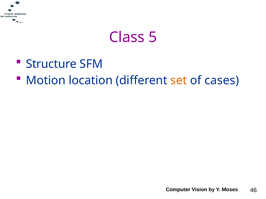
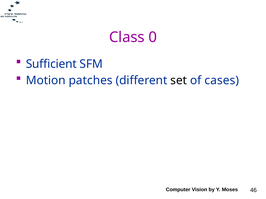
5: 5 -> 0
Structure: Structure -> Sufficient
location: location -> patches
set colour: orange -> black
